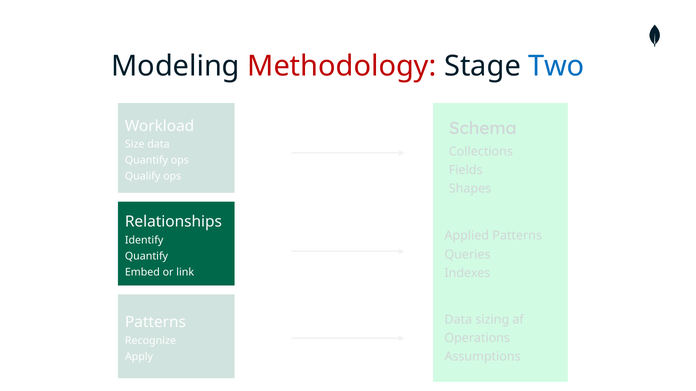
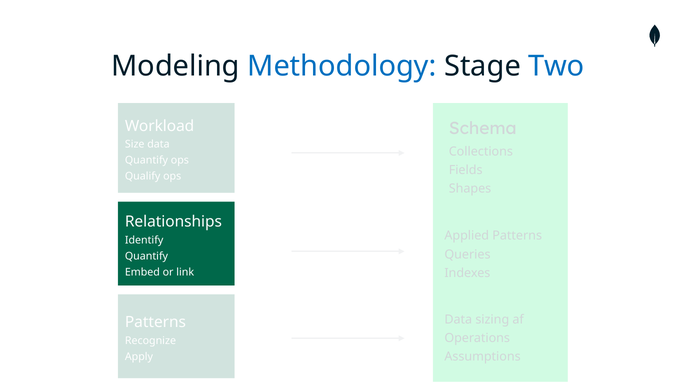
Methodology colour: red -> blue
